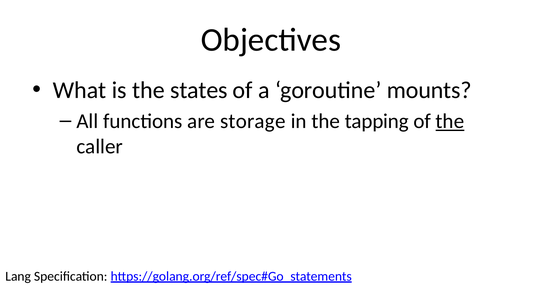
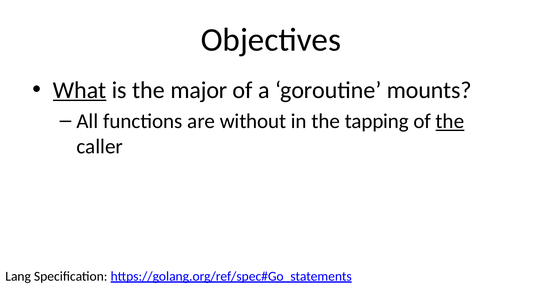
What underline: none -> present
states: states -> major
storage: storage -> without
